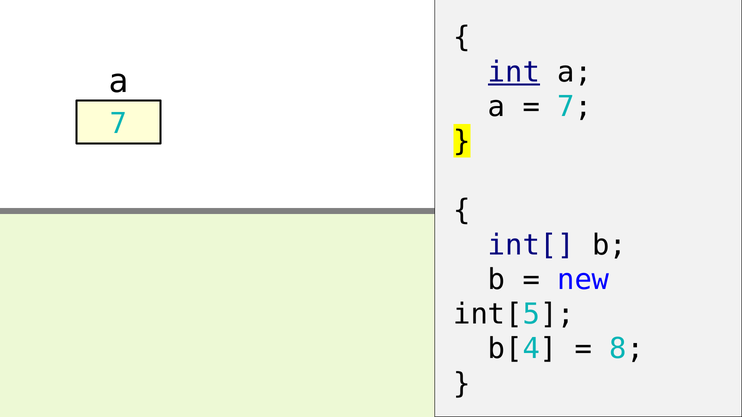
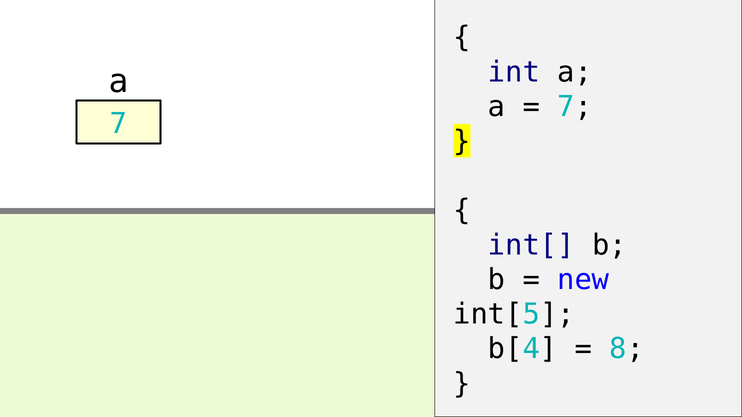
int underline: present -> none
